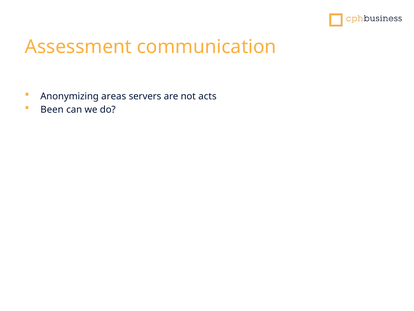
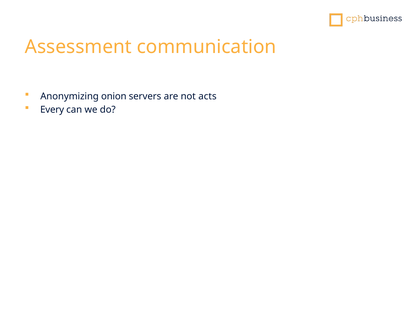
areas: areas -> onion
Been: Been -> Every
